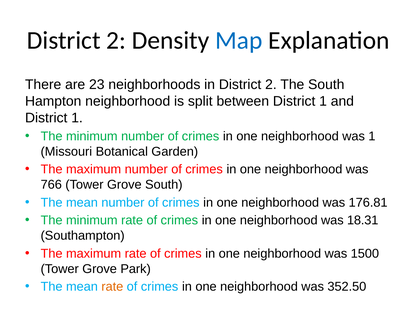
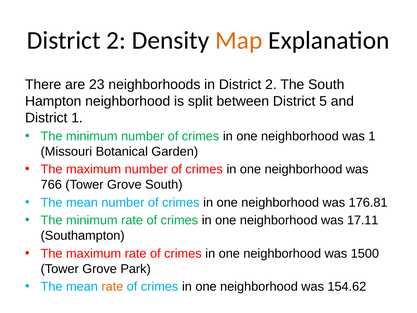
Map colour: blue -> orange
between District 1: 1 -> 5
18.31: 18.31 -> 17.11
352.50: 352.50 -> 154.62
